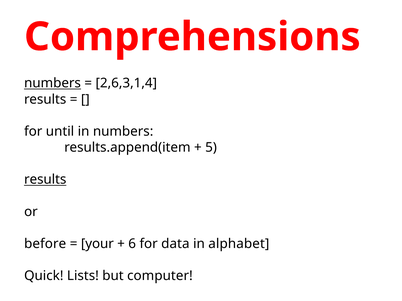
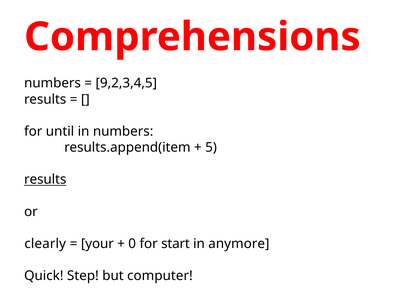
numbers at (53, 83) underline: present -> none
2,6,3,1,4: 2,6,3,1,4 -> 9,2,3,4,5
before: before -> clearly
6: 6 -> 0
data: data -> start
alphabet: alphabet -> anymore
Lists: Lists -> Step
